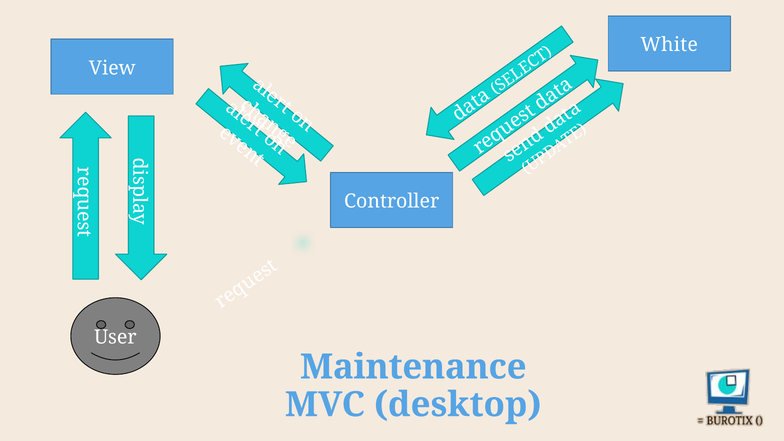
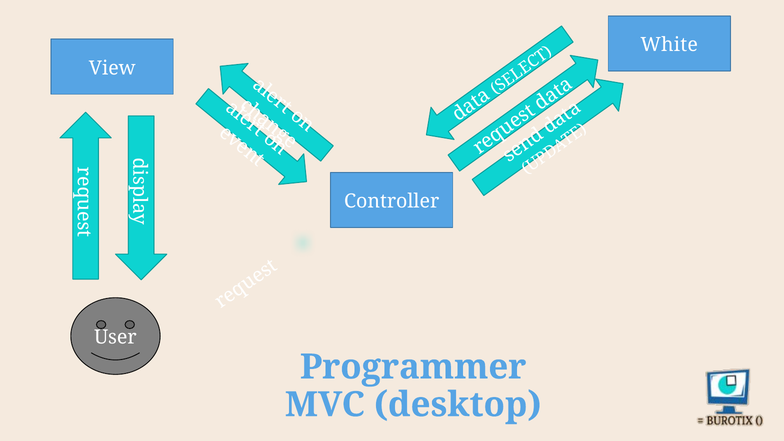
Maintenance: Maintenance -> Programmer
